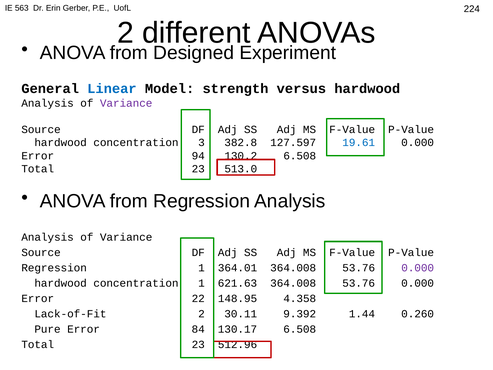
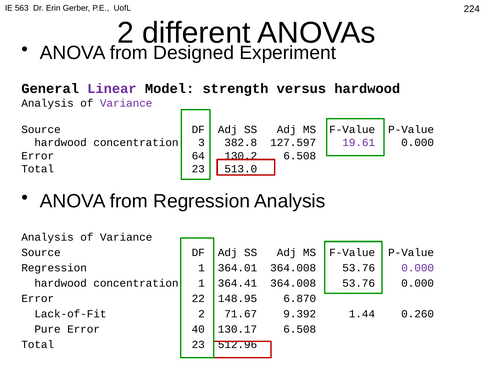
Linear colour: blue -> purple
19.61 colour: blue -> purple
94: 94 -> 64
621.63: 621.63 -> 364.41
4.358: 4.358 -> 6.870
30.11: 30.11 -> 71.67
84: 84 -> 40
